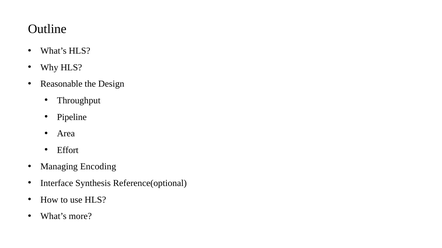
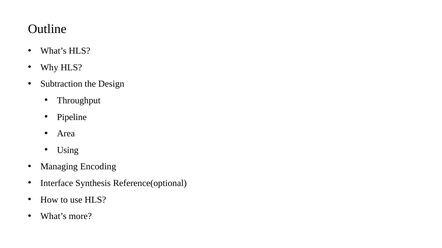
Reasonable: Reasonable -> Subtraction
Effort: Effort -> Using
